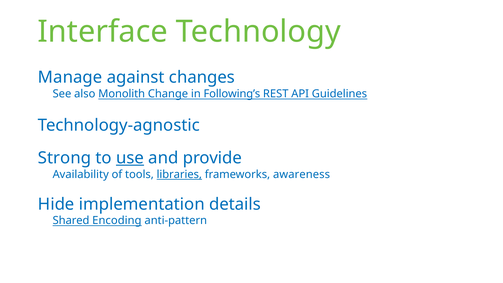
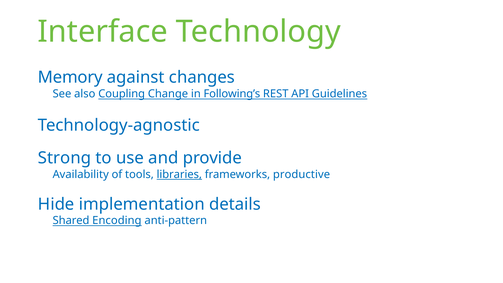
Manage: Manage -> Memory
Monolith: Monolith -> Coupling
use underline: present -> none
awareness: awareness -> productive
